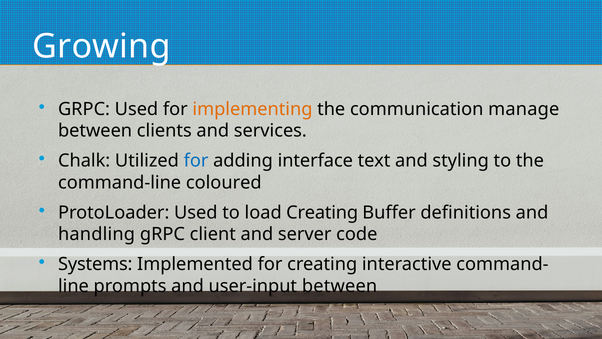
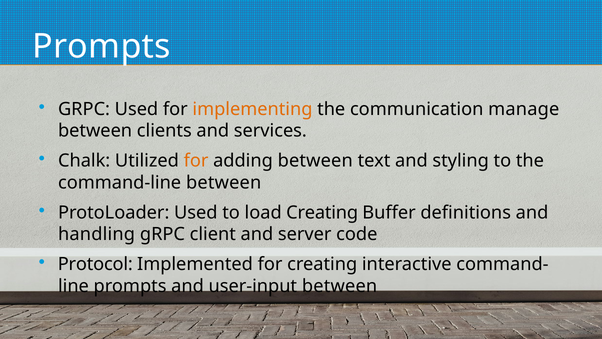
Growing at (102, 46): Growing -> Prompts
for at (196, 161) colour: blue -> orange
adding interface: interface -> between
command-line coloured: coloured -> between
Systems: Systems -> Protocol
